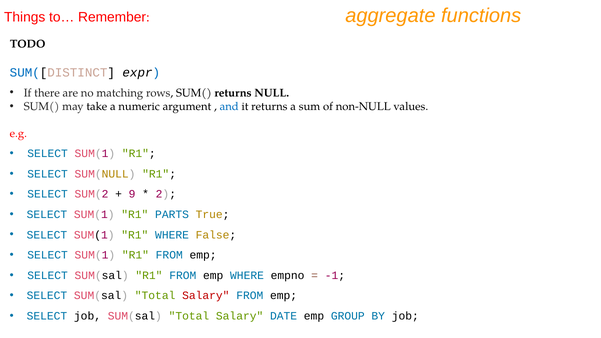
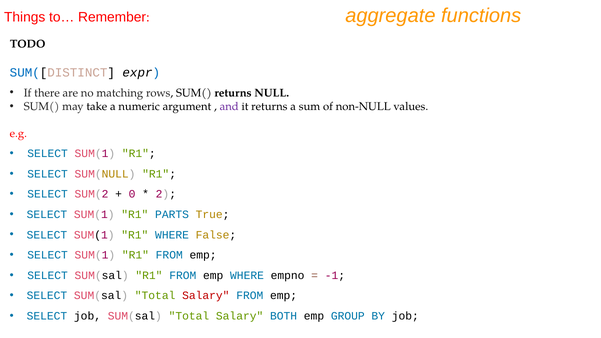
and colour: blue -> purple
9: 9 -> 0
DATE: DATE -> BOTH
